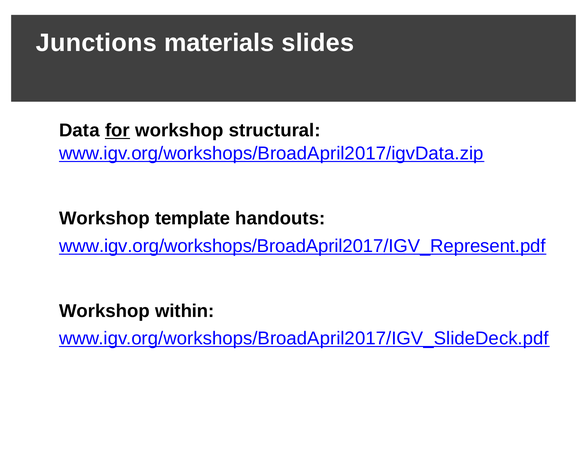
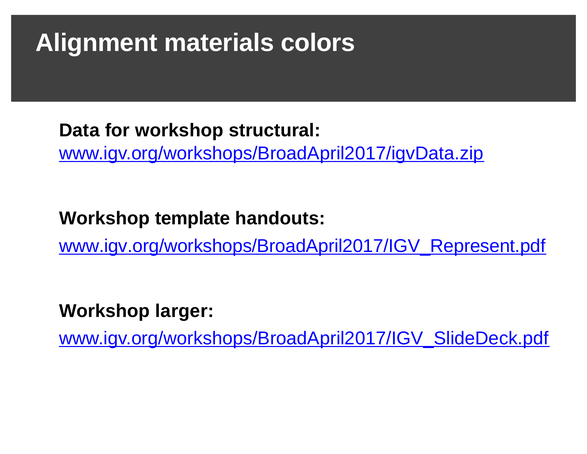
Junctions: Junctions -> Alignment
slides: slides -> colors
for underline: present -> none
within: within -> larger
